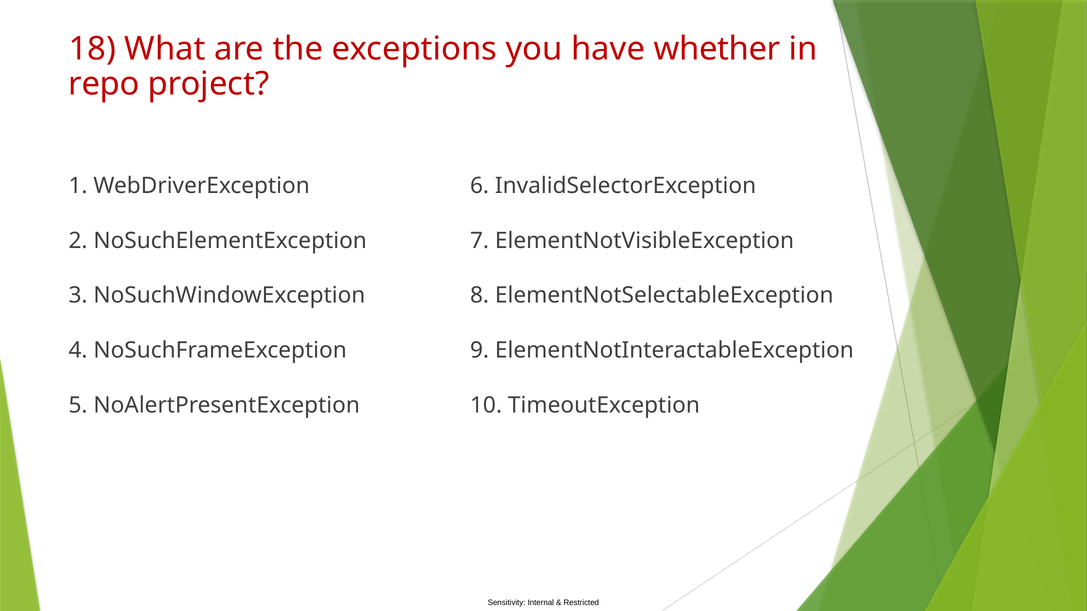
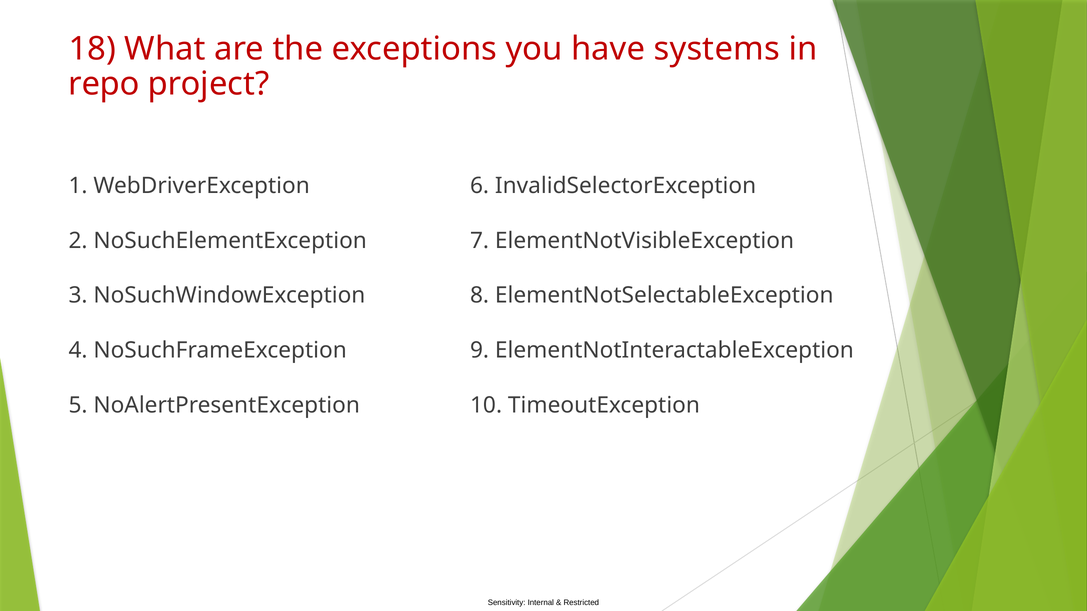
whether: whether -> systems
